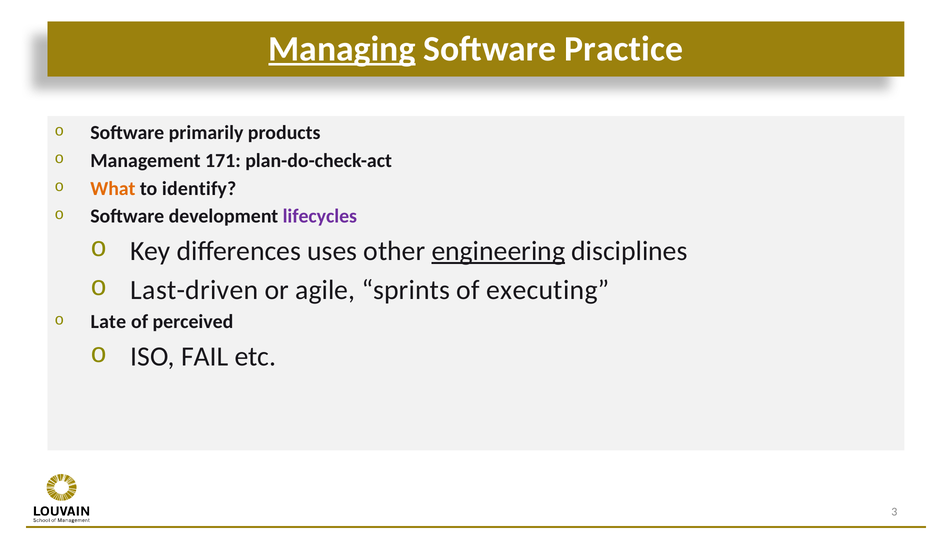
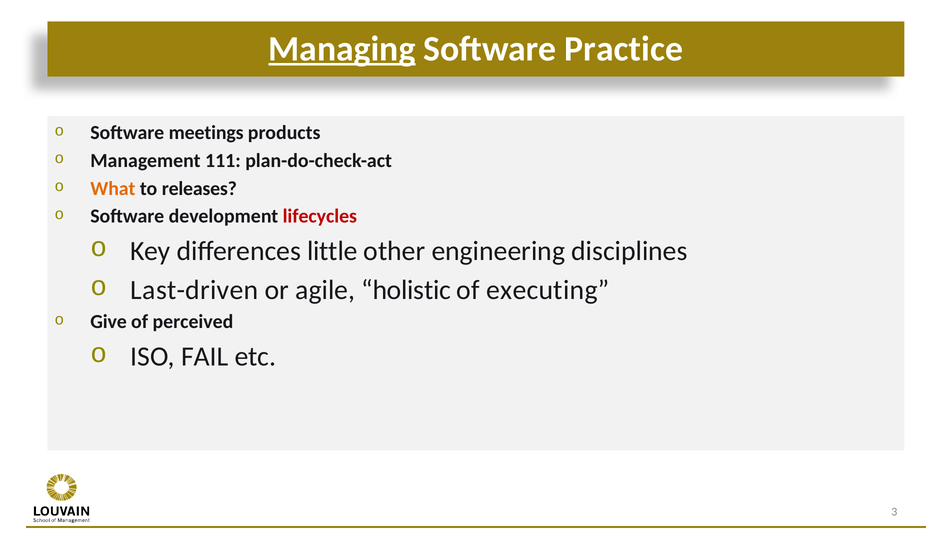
primarily: primarily -> meetings
171: 171 -> 111
identify: identify -> releases
lifecycles colour: purple -> red
uses: uses -> little
engineering underline: present -> none
sprints: sprints -> holistic
Late: Late -> Give
